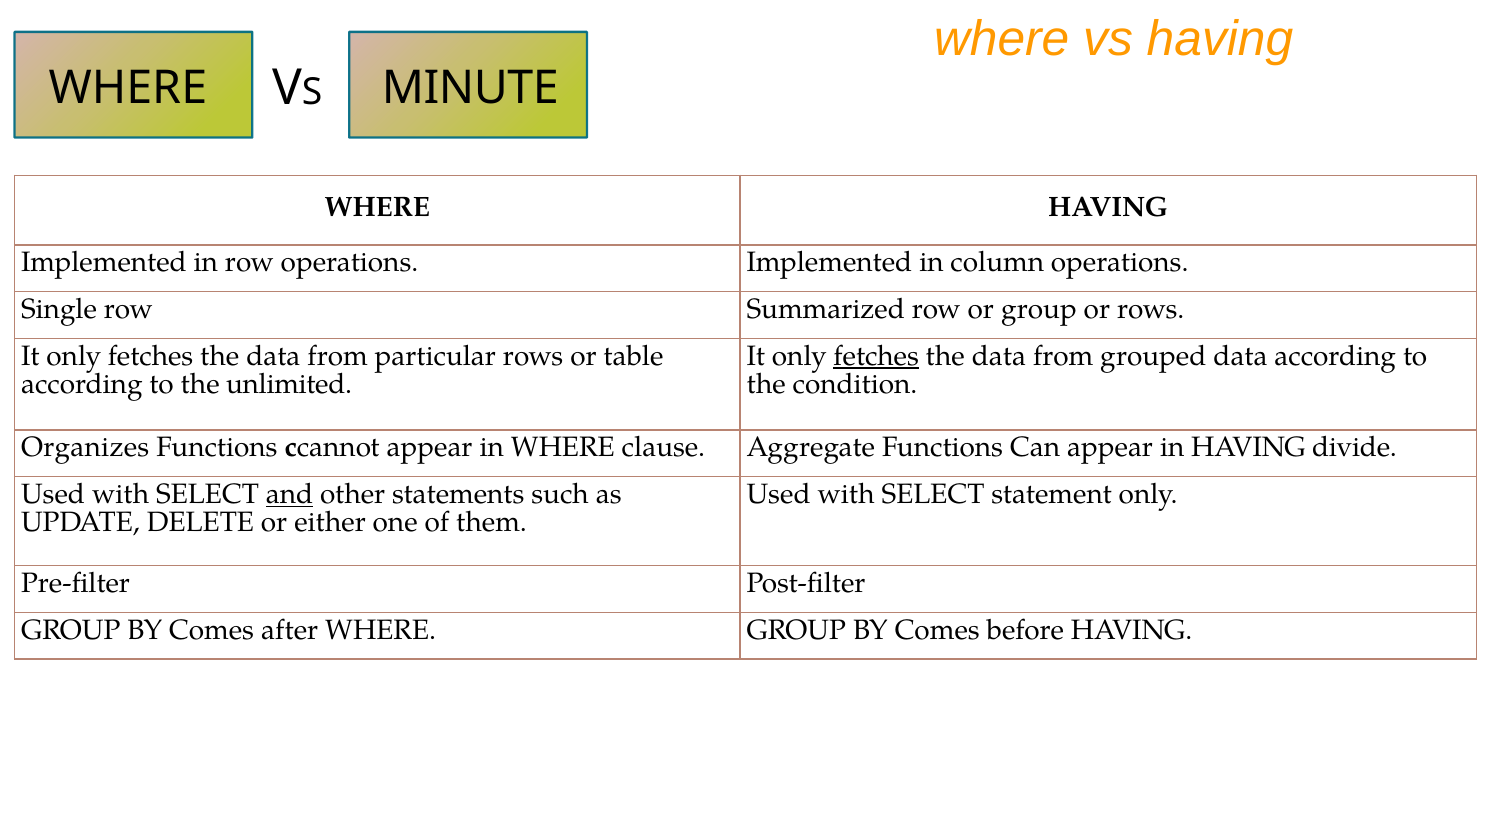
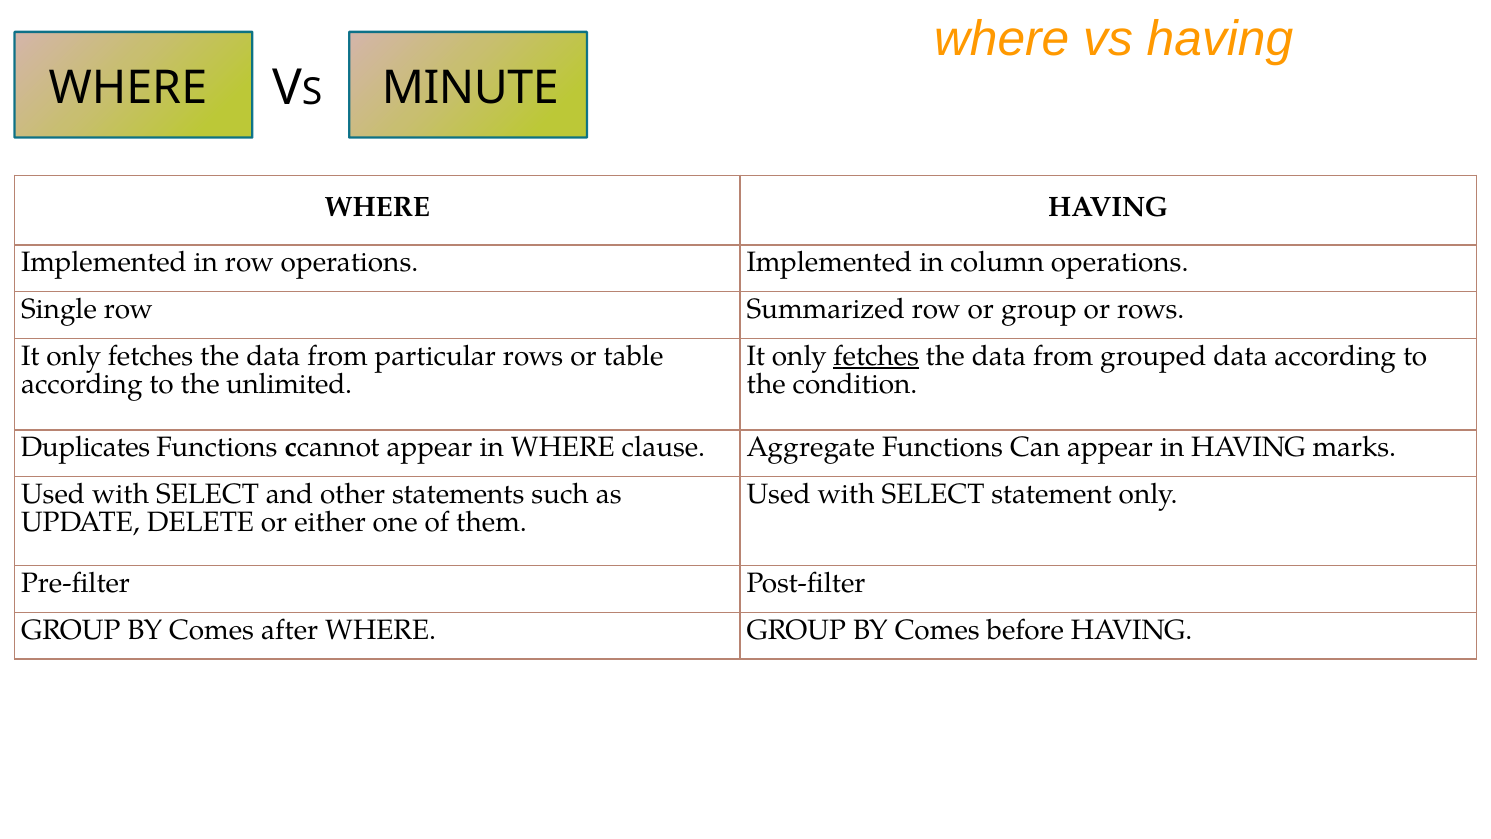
Organizes: Organizes -> Duplicates
divide: divide -> marks
and underline: present -> none
